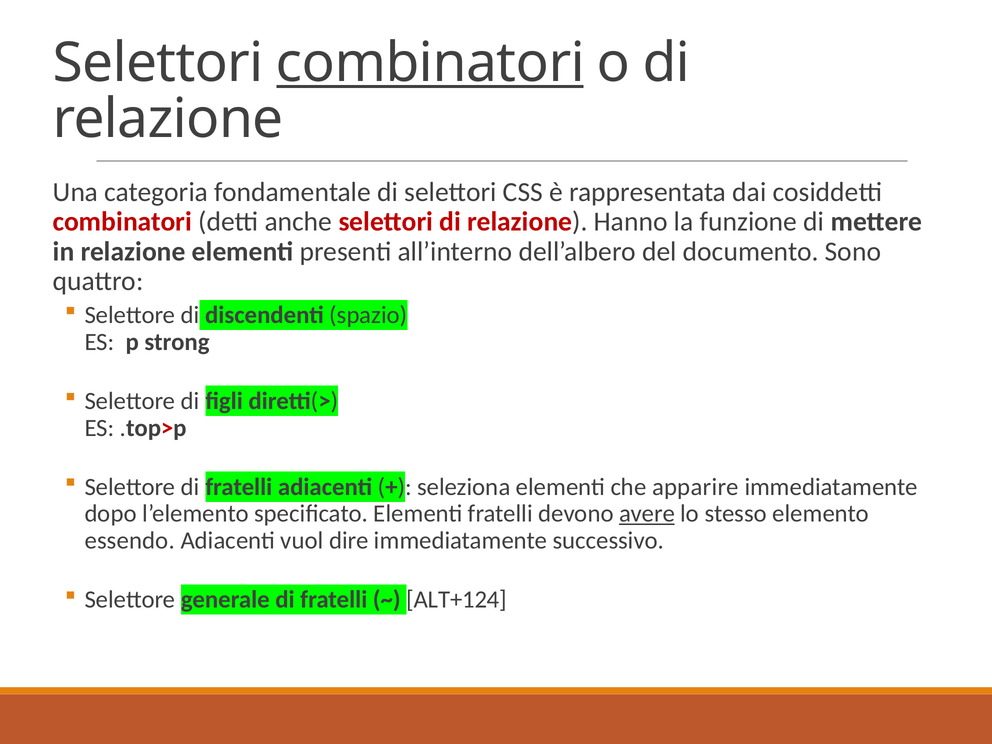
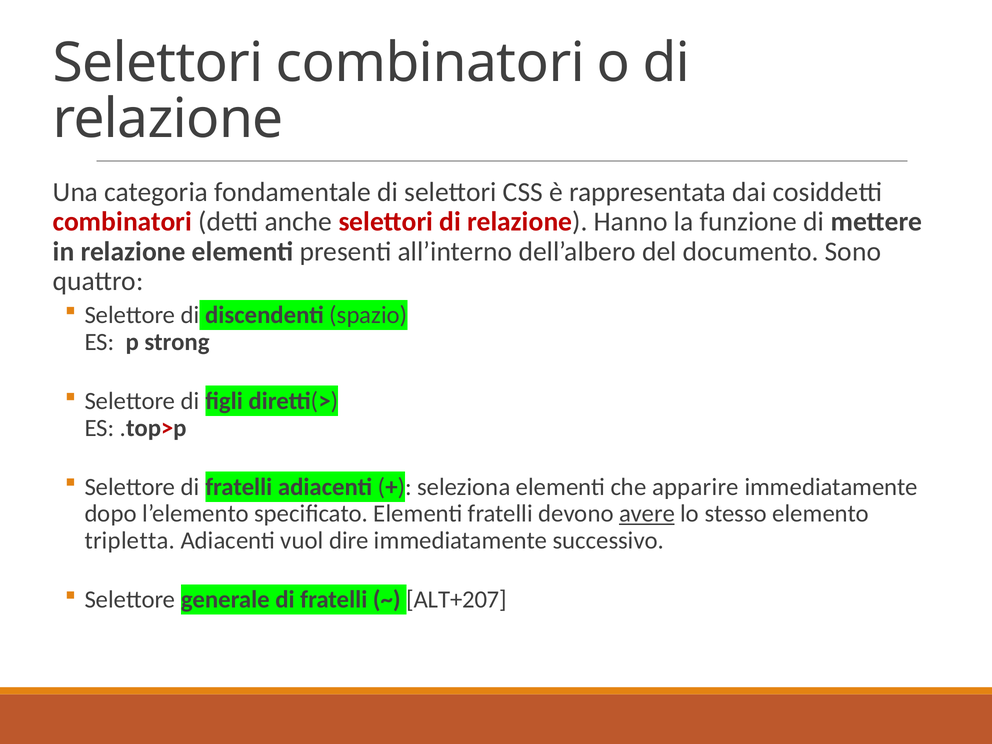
combinatori at (430, 63) underline: present -> none
essendo: essendo -> tripletta
ALT+124: ALT+124 -> ALT+207
